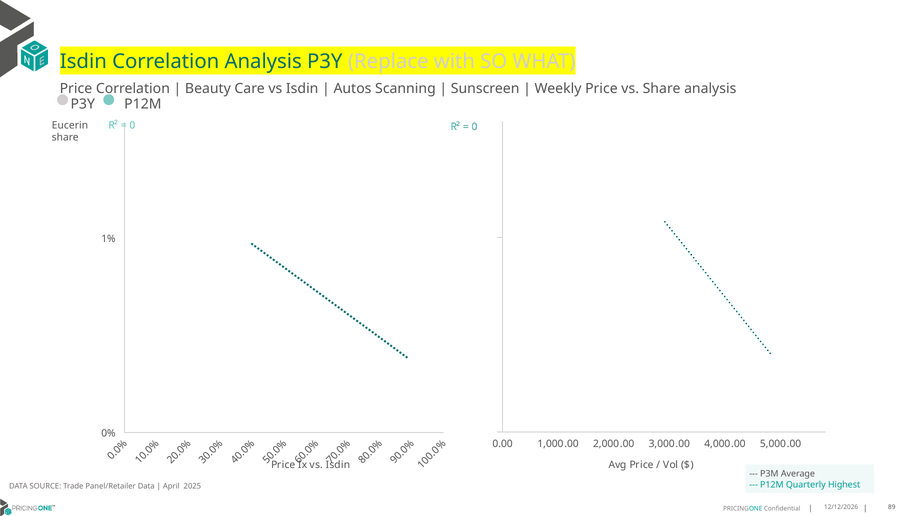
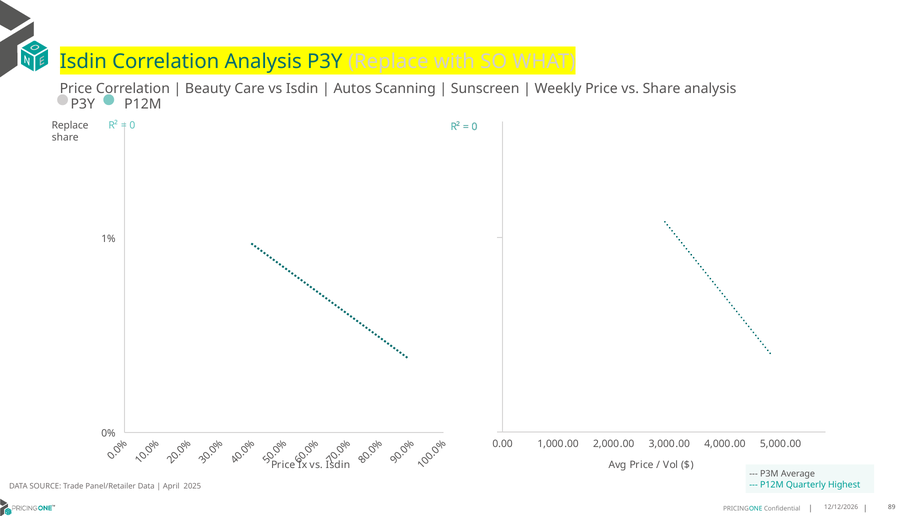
Eucerin at (70, 125): Eucerin -> Replace
